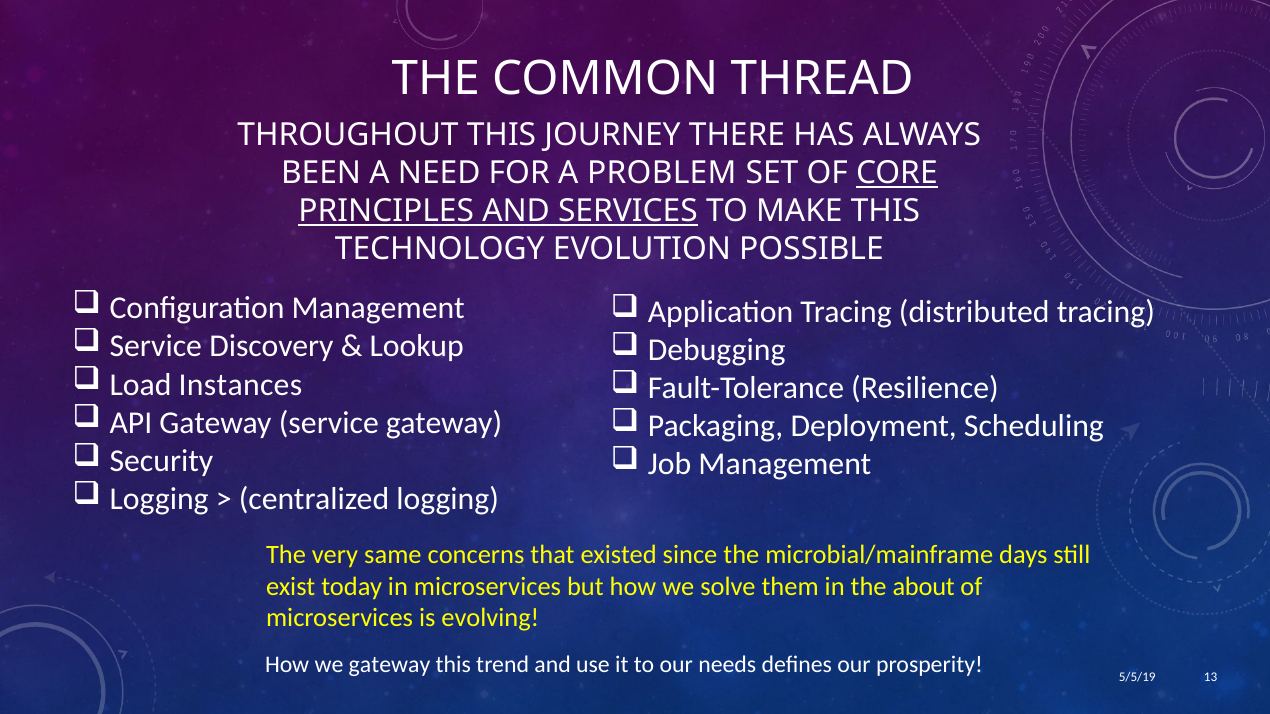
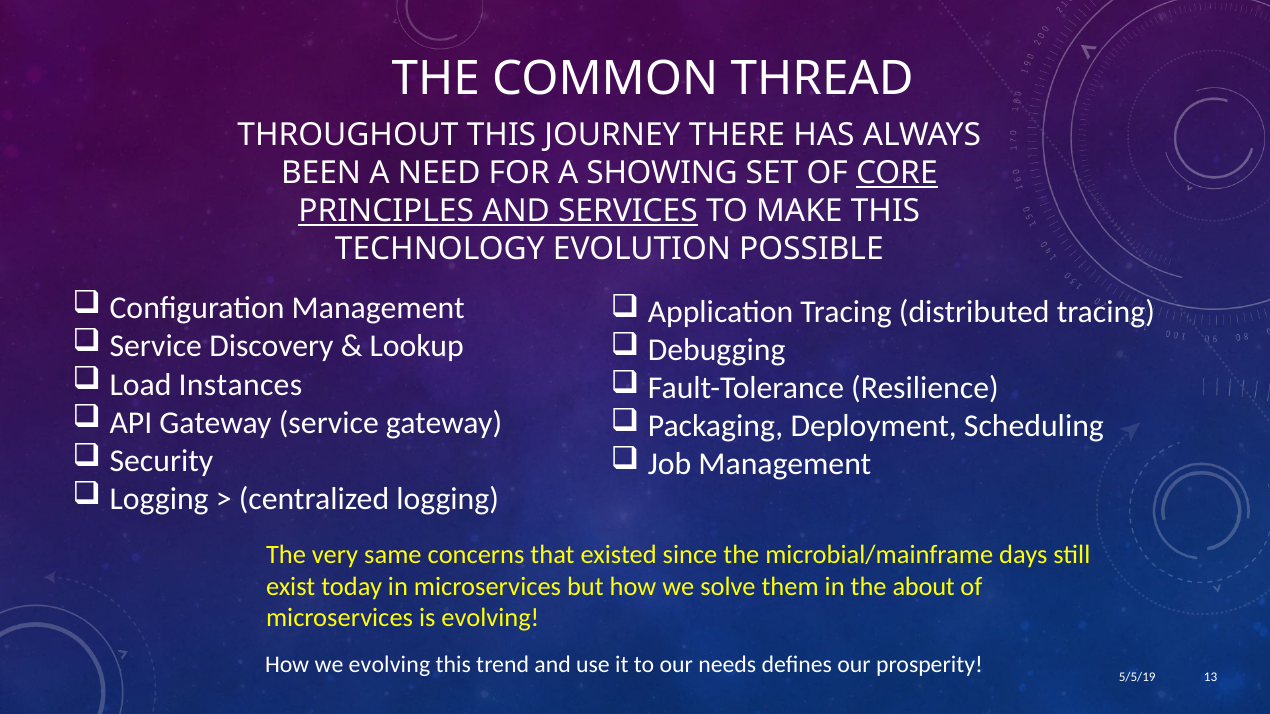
PROBLEM: PROBLEM -> SHOWING
we gateway: gateway -> evolving
